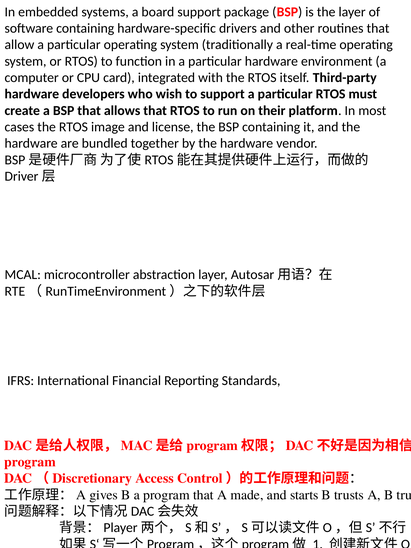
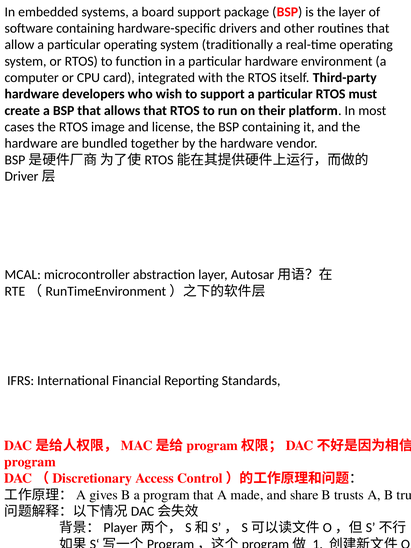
starts: starts -> share
